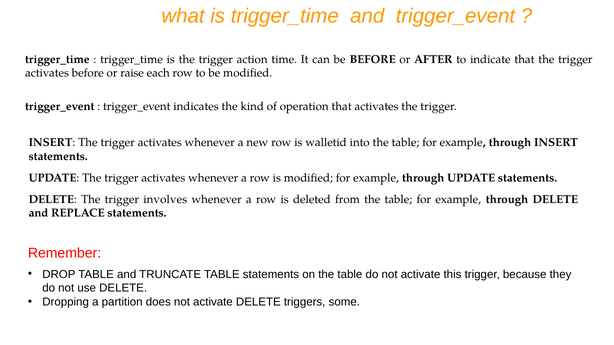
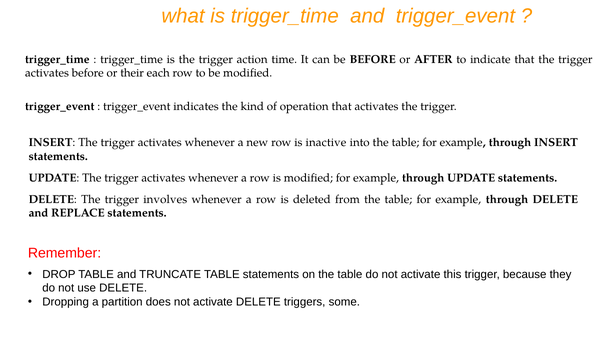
raise: raise -> their
walletid: walletid -> inactive
